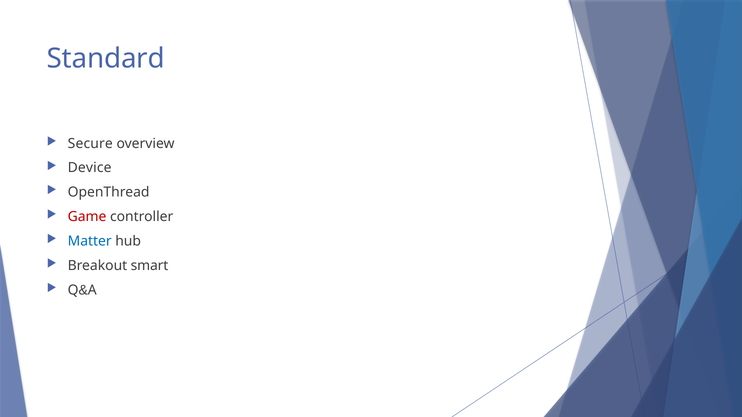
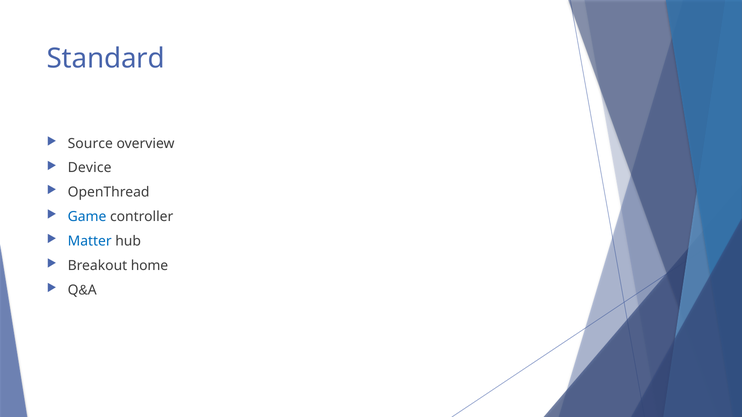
Secure: Secure -> Source
Game colour: red -> blue
smart: smart -> home
